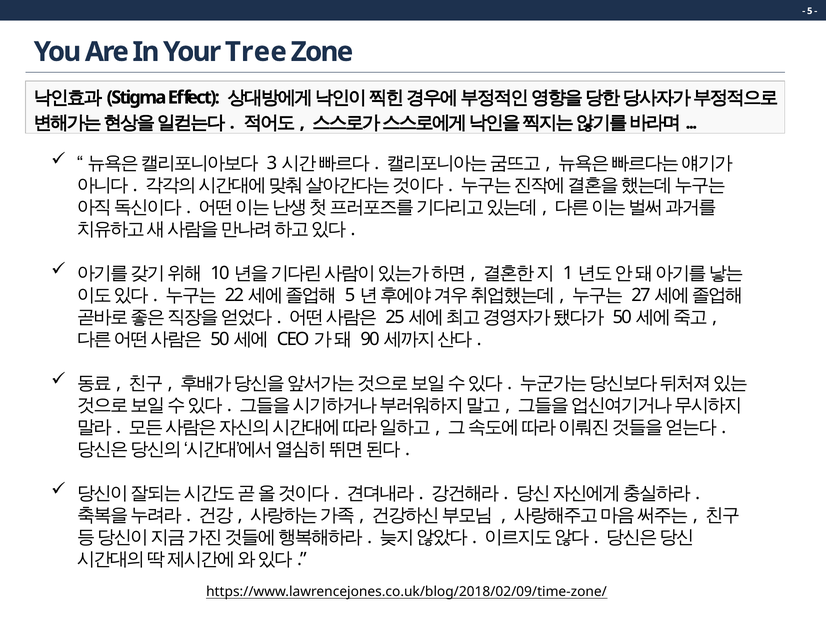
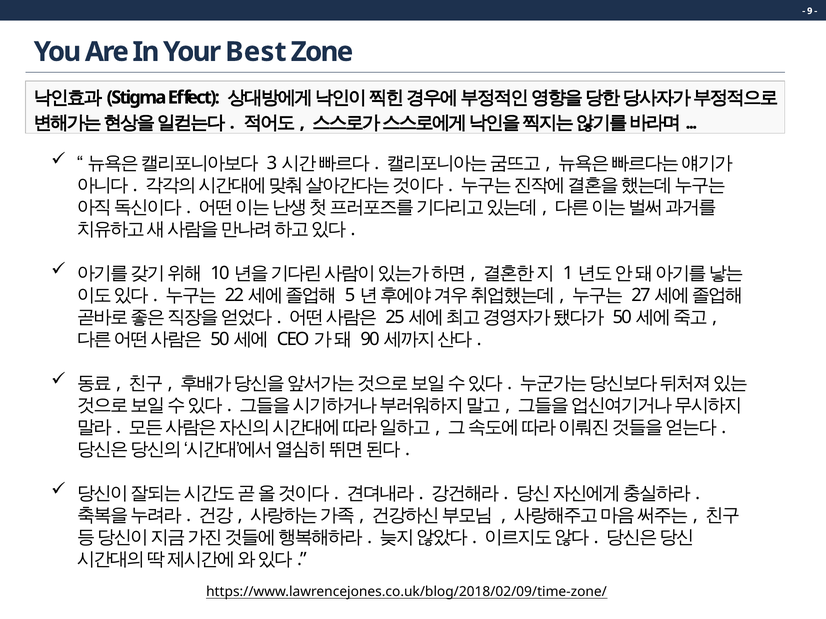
5: 5 -> 9
Tree: Tree -> Best
